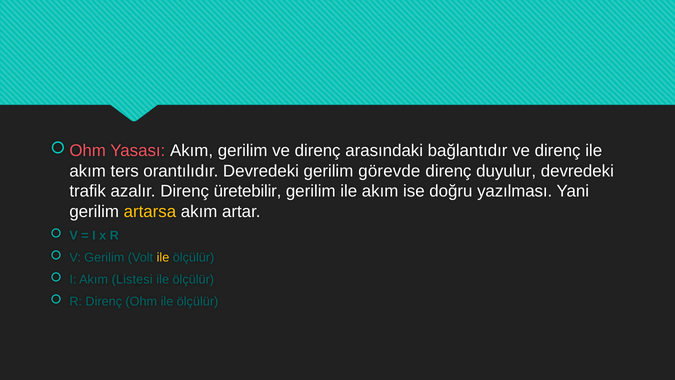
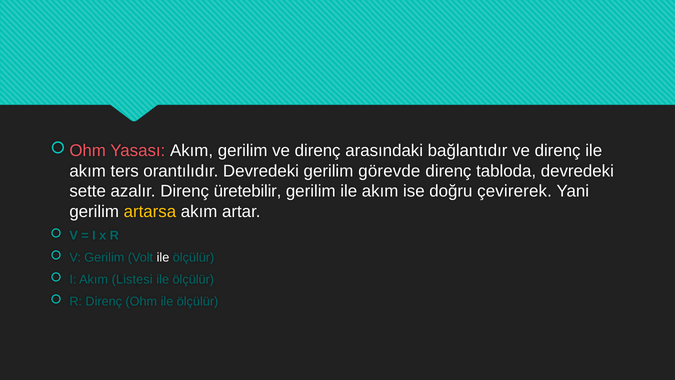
duyulur: duyulur -> tabloda
trafik: trafik -> sette
yazılması: yazılması -> çevirerek
ile at (163, 257) colour: yellow -> white
